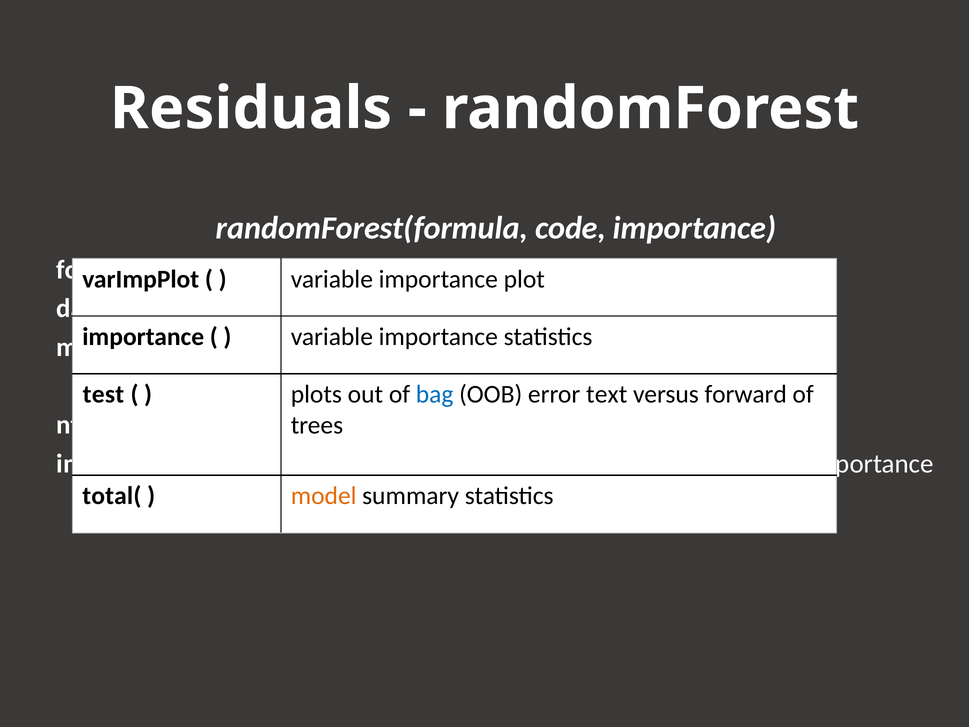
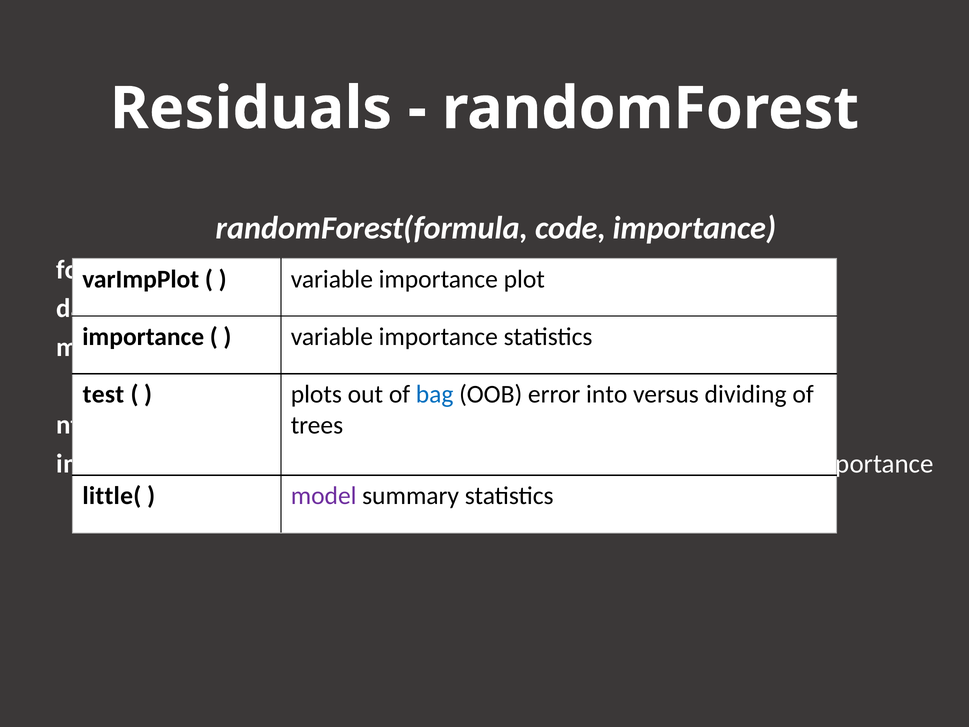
text: text -> into
forward: forward -> dividing
total(: total( -> little(
model colour: orange -> purple
